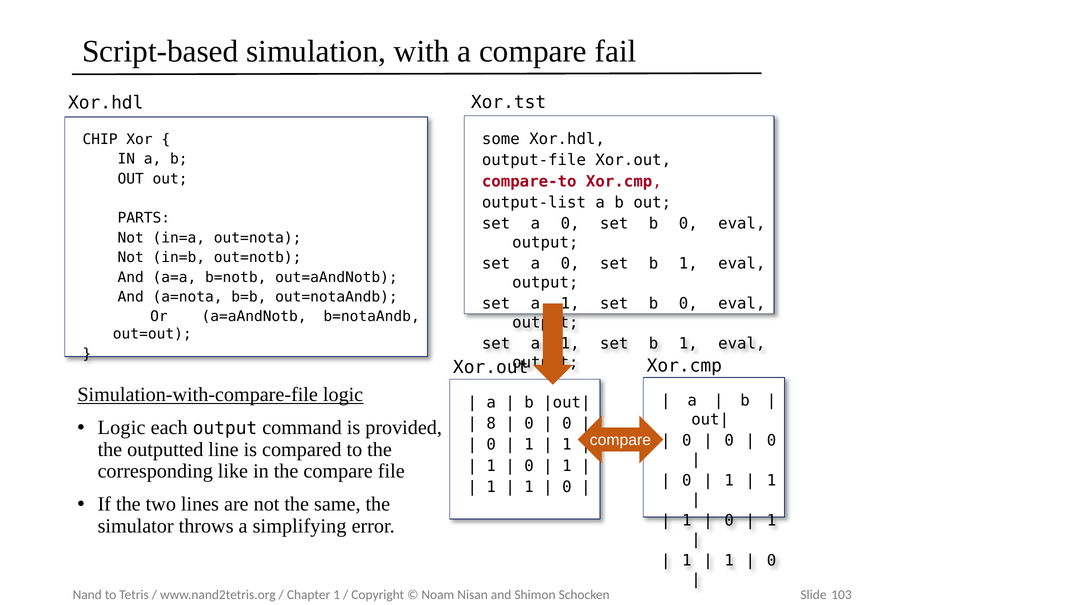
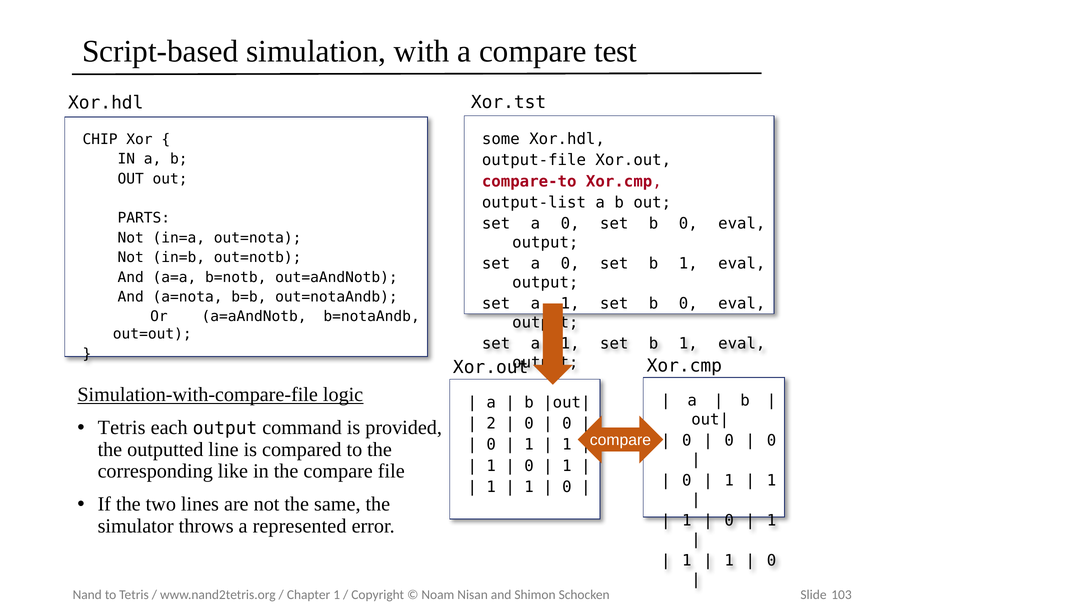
fail: fail -> test
8: 8 -> 2
Logic at (122, 428): Logic -> Tetris
simplifying: simplifying -> represented
